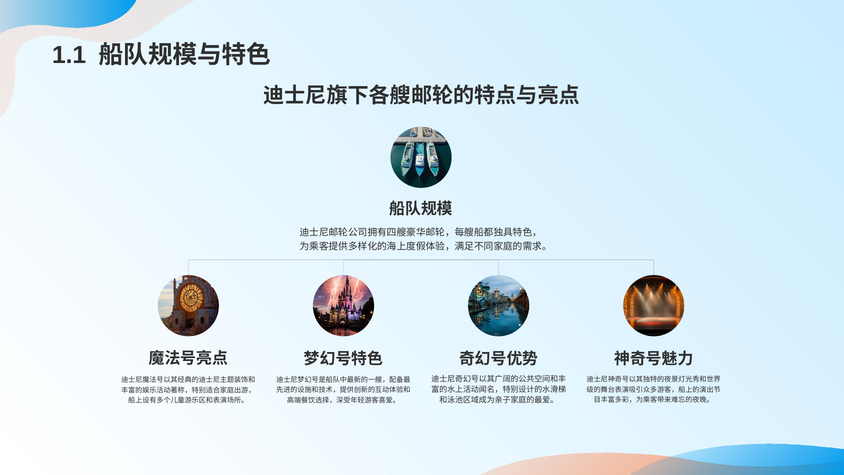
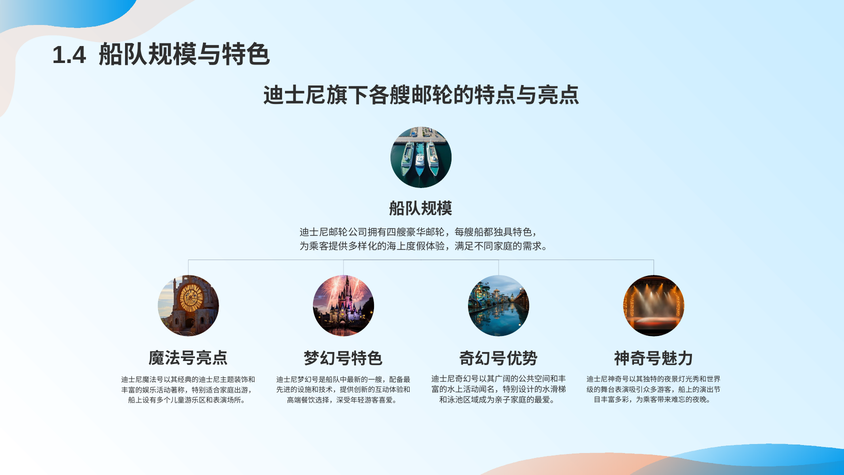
1.1: 1.1 -> 1.4
